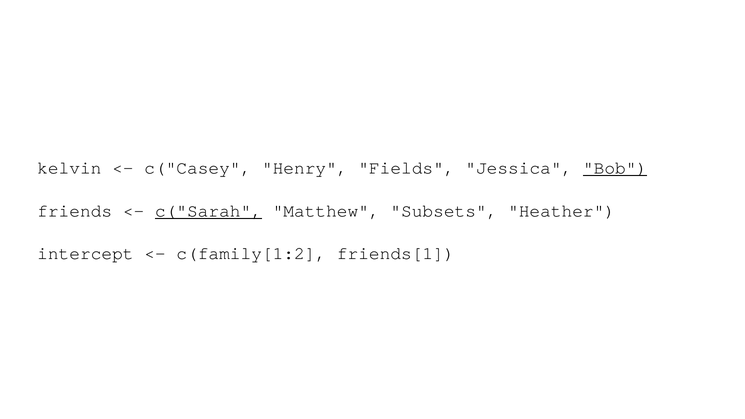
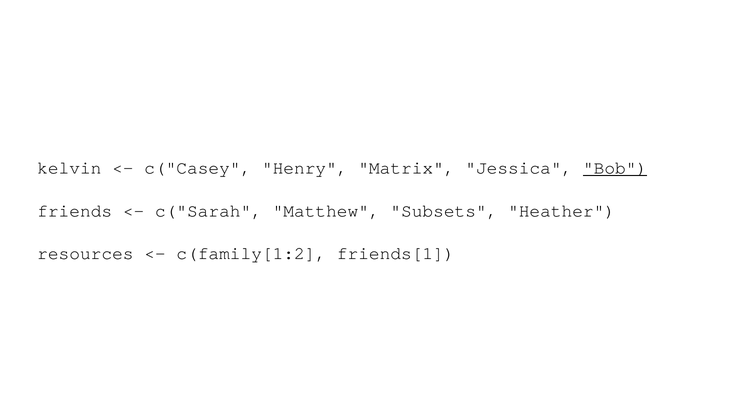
Fields: Fields -> Matrix
c("Sarah underline: present -> none
intercept: intercept -> resources
